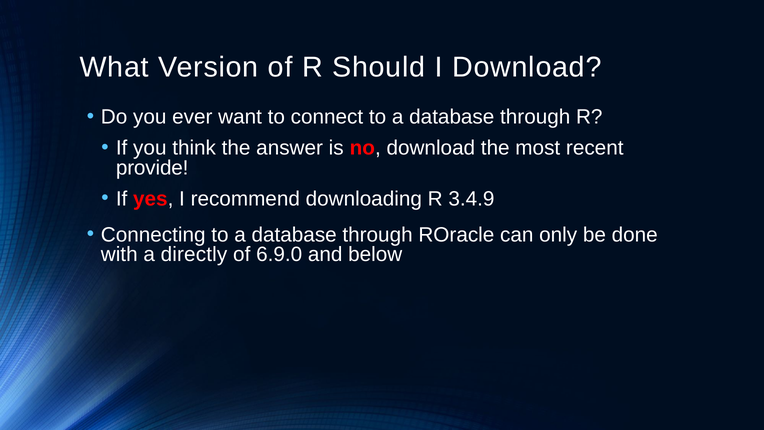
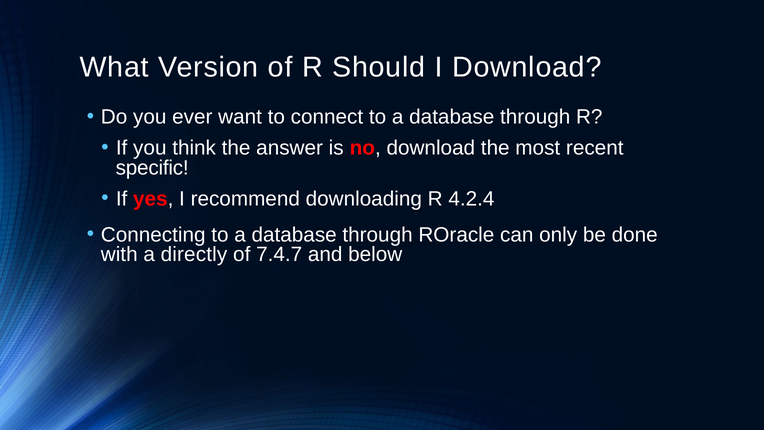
provide: provide -> specific
3.4.9: 3.4.9 -> 4.2.4
6.9.0: 6.9.0 -> 7.4.7
